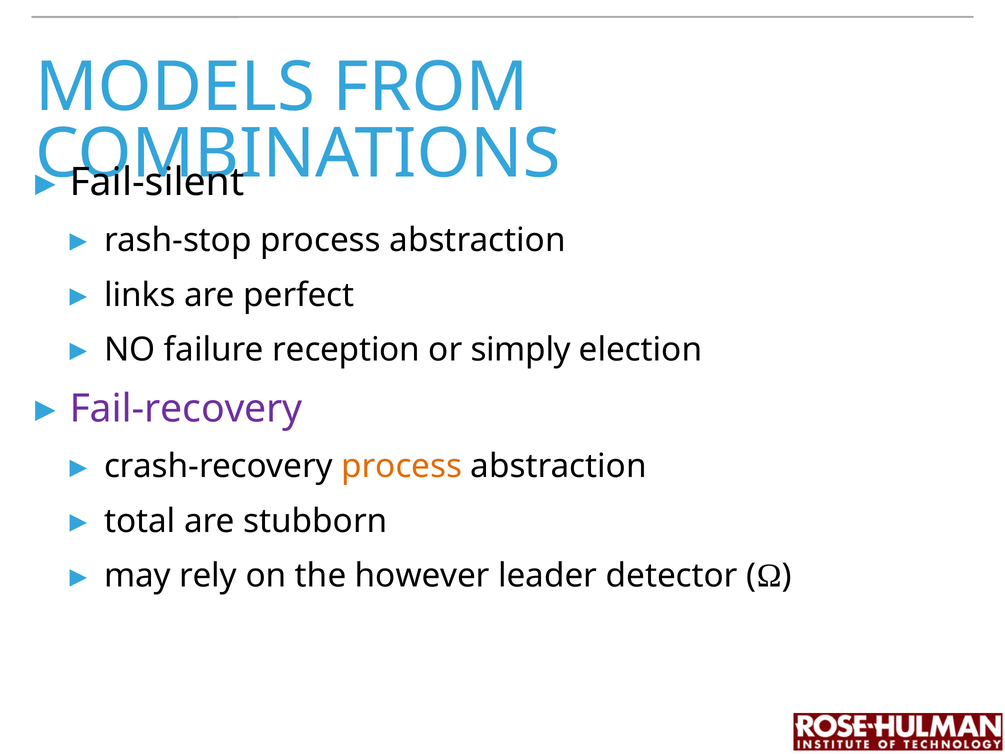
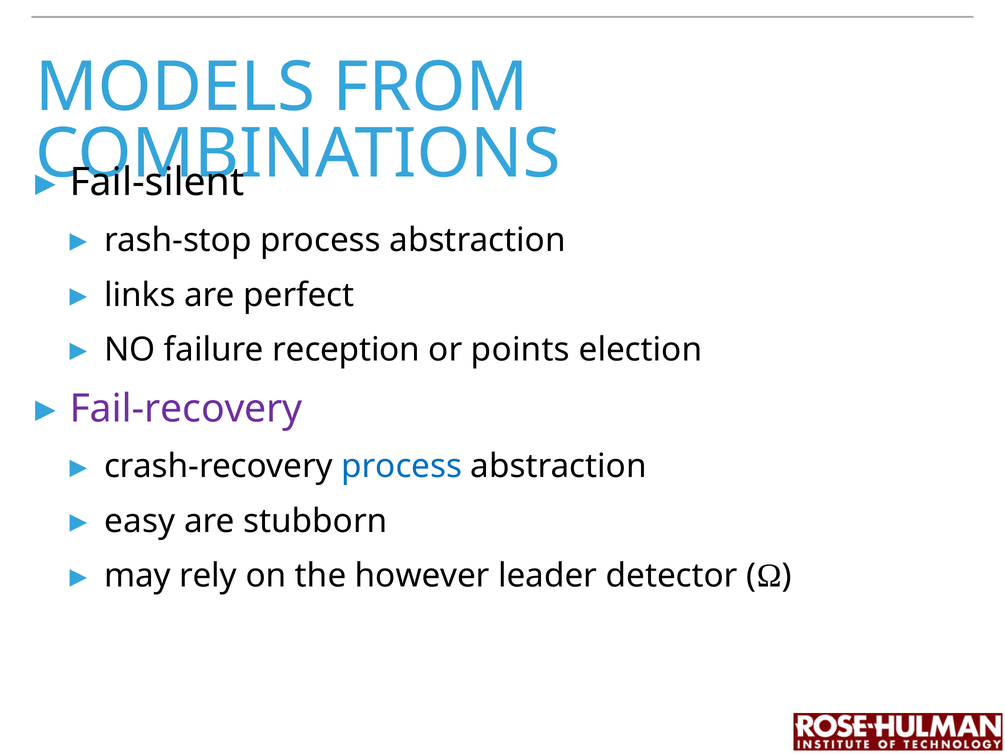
simply: simply -> points
process at (402, 466) colour: orange -> blue
total: total -> easy
